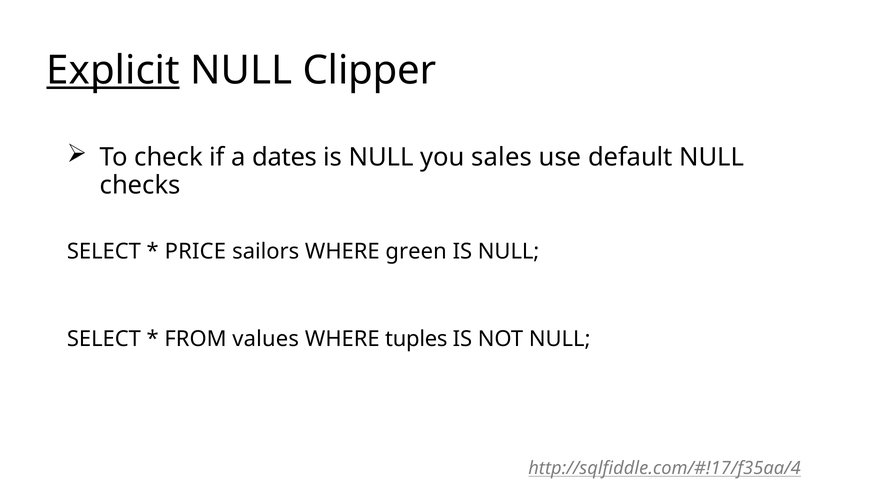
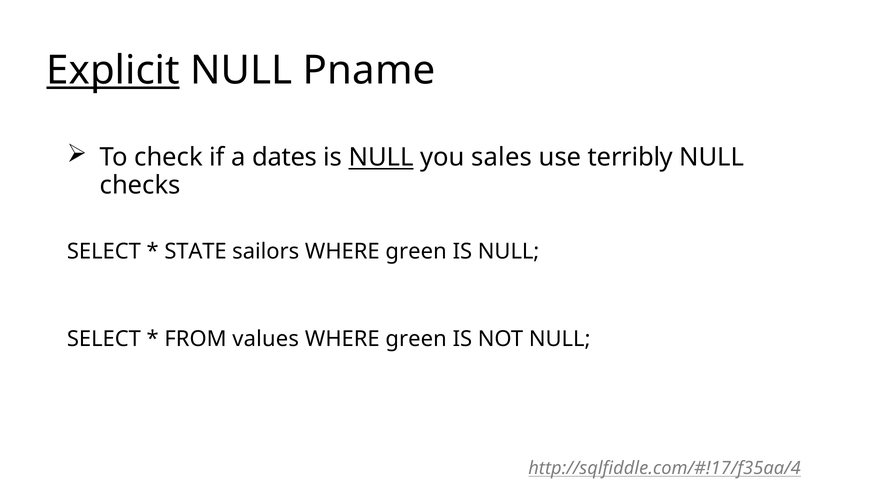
Clipper: Clipper -> Pname
NULL at (381, 157) underline: none -> present
default: default -> terribly
PRICE: PRICE -> STATE
tuples at (416, 339): tuples -> green
